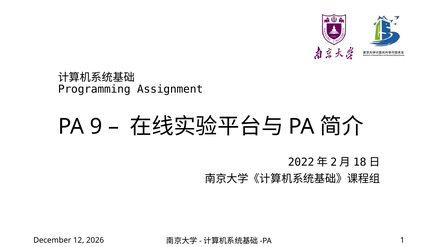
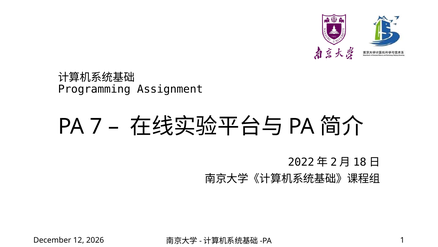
9: 9 -> 7
